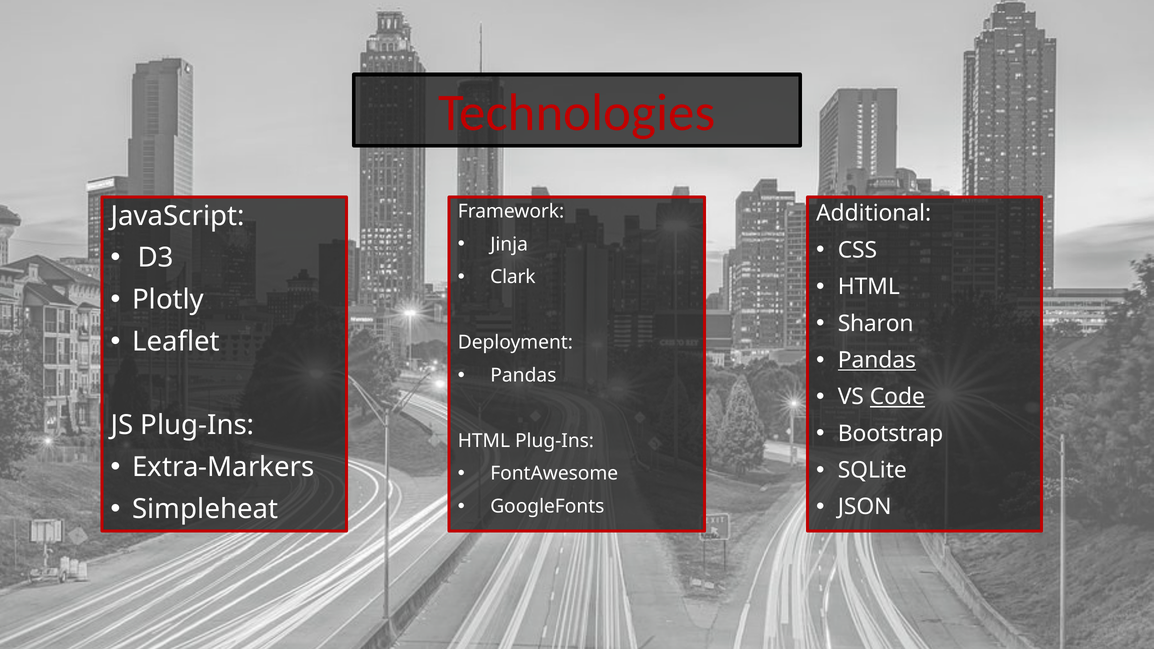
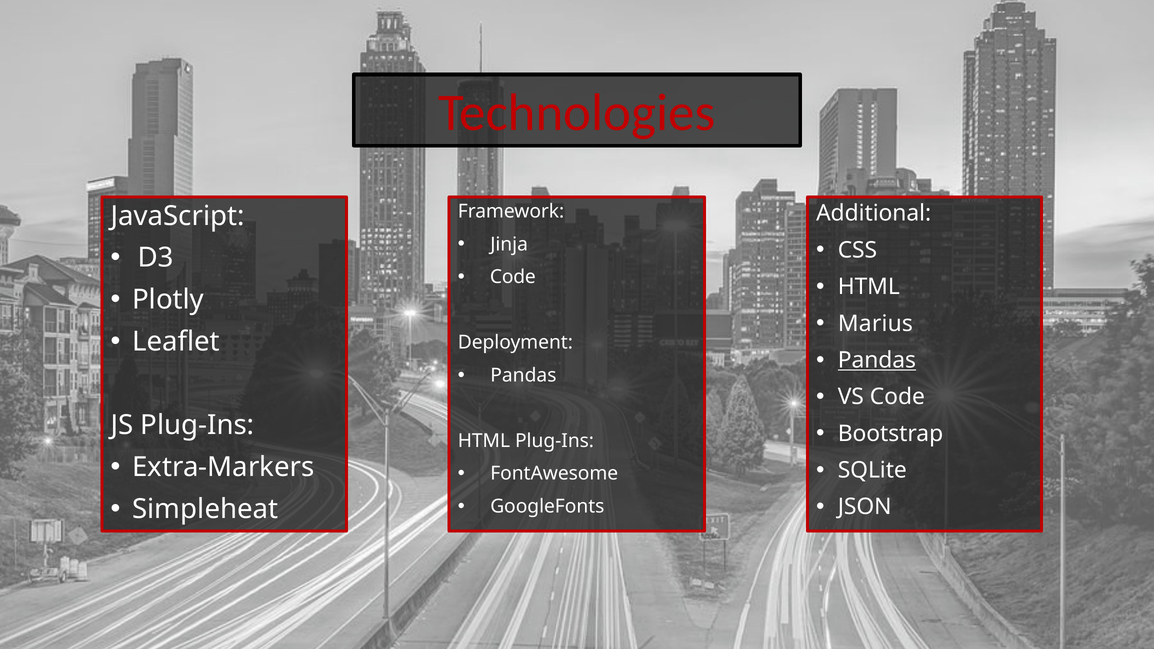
Clark at (513, 277): Clark -> Code
Sharon: Sharon -> Marius
Code at (897, 397) underline: present -> none
